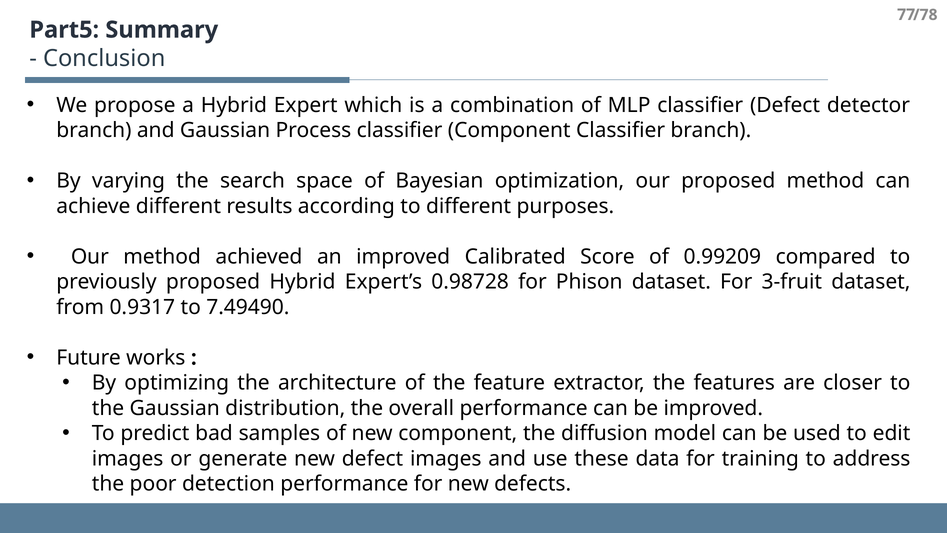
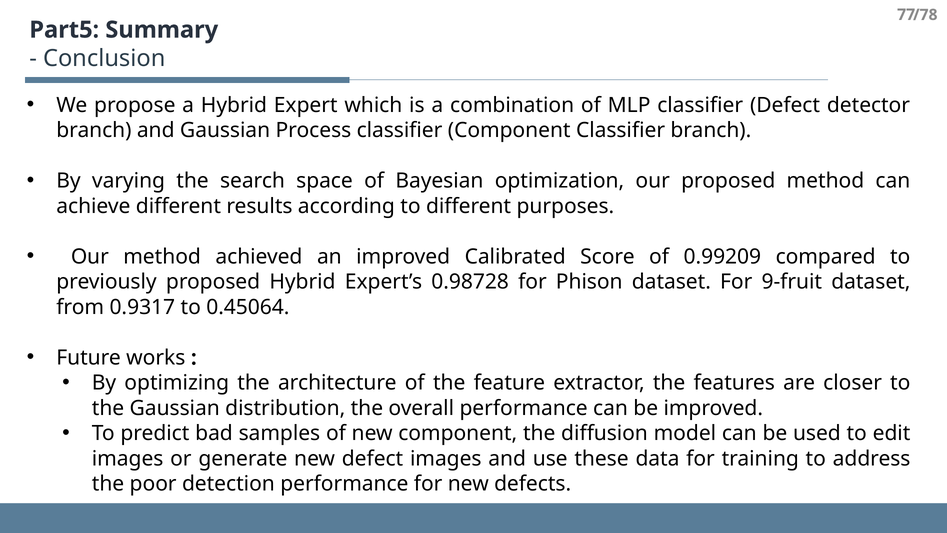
3-fruit: 3-fruit -> 9-fruit
7.49490: 7.49490 -> 0.45064
